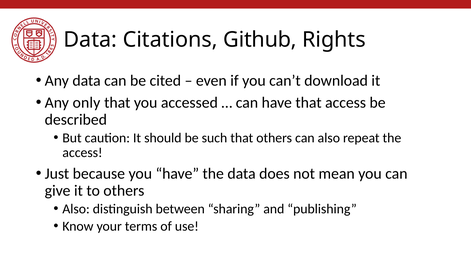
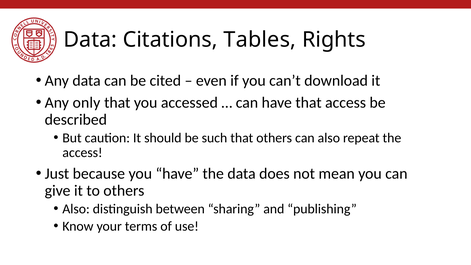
Github: Github -> Tables
